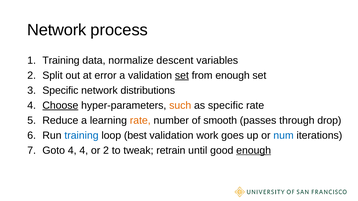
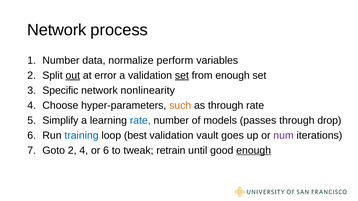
Training at (61, 61): Training -> Number
descent: descent -> perform
out underline: none -> present
distributions: distributions -> nonlinearity
Choose underline: present -> none
as specific: specific -> through
Reduce: Reduce -> Simplify
rate at (140, 121) colour: orange -> blue
smooth: smooth -> models
work: work -> vault
num colour: blue -> purple
Goto 4: 4 -> 2
or 2: 2 -> 6
